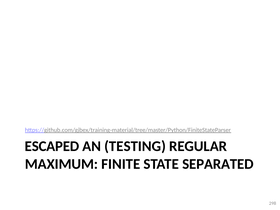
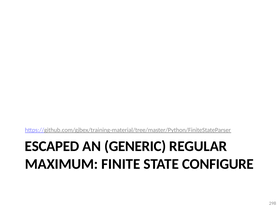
TESTING: TESTING -> GENERIC
SEPARATED: SEPARATED -> CONFIGURE
